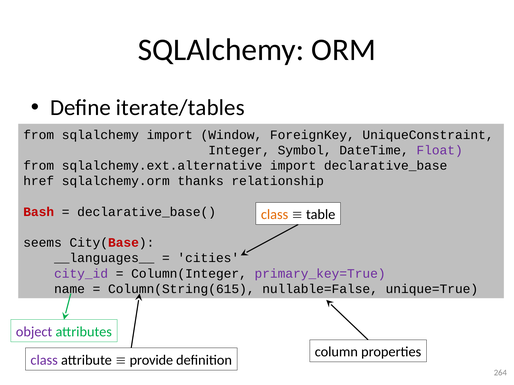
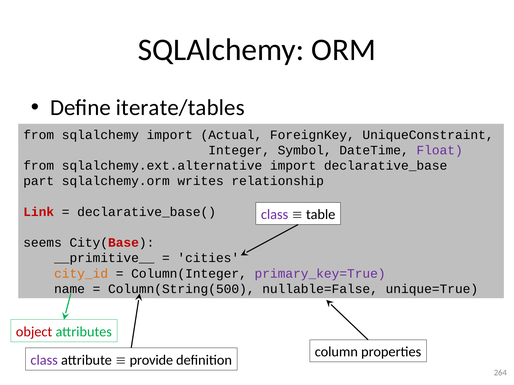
Window: Window -> Actual
href: href -> part
thanks: thanks -> writes
Bash: Bash -> Link
class at (275, 215) colour: orange -> purple
__languages__: __languages__ -> __primitive__
city_id colour: purple -> orange
Column(String(615: Column(String(615 -> Column(String(500
object colour: purple -> red
